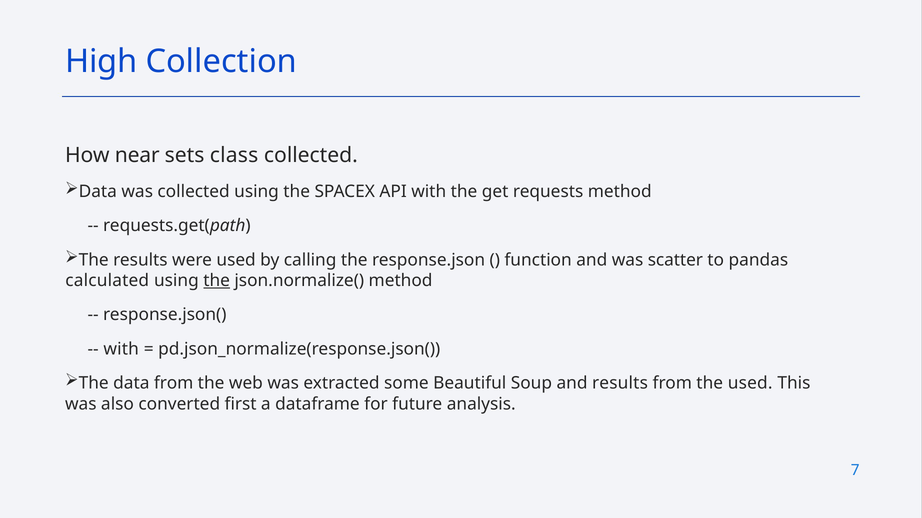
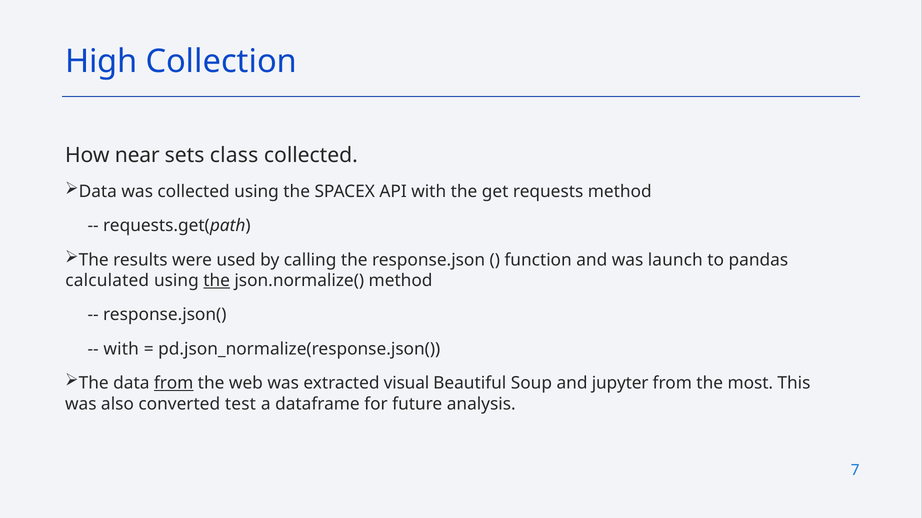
scatter: scatter -> launch
from at (174, 384) underline: none -> present
some: some -> visual
and results: results -> jupyter
the used: used -> most
first: first -> test
